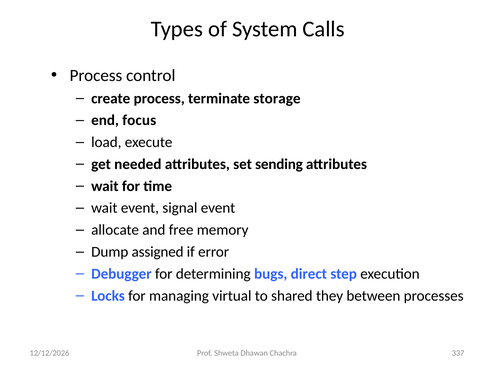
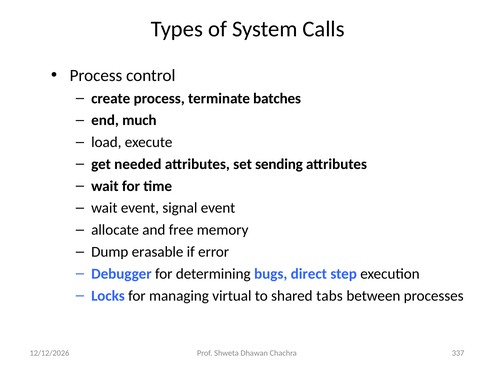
storage: storage -> batches
focus: focus -> much
assigned: assigned -> erasable
they: they -> tabs
